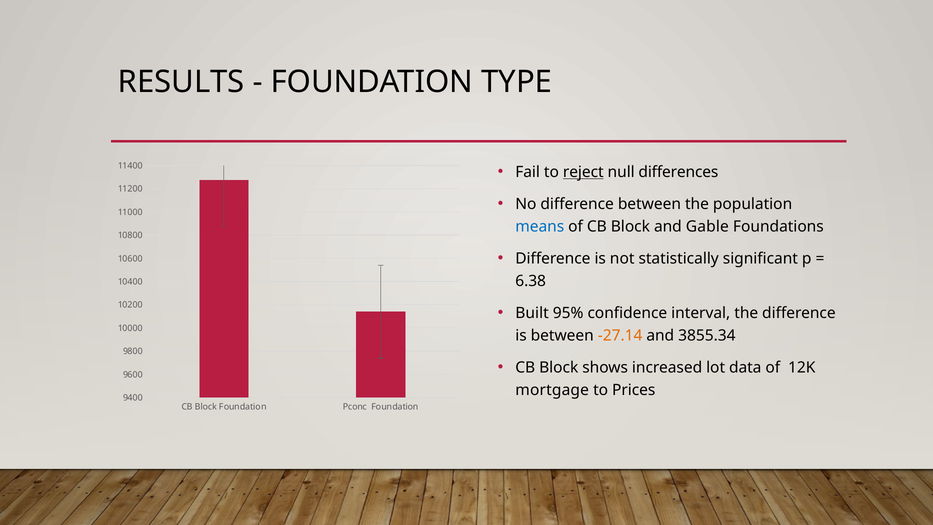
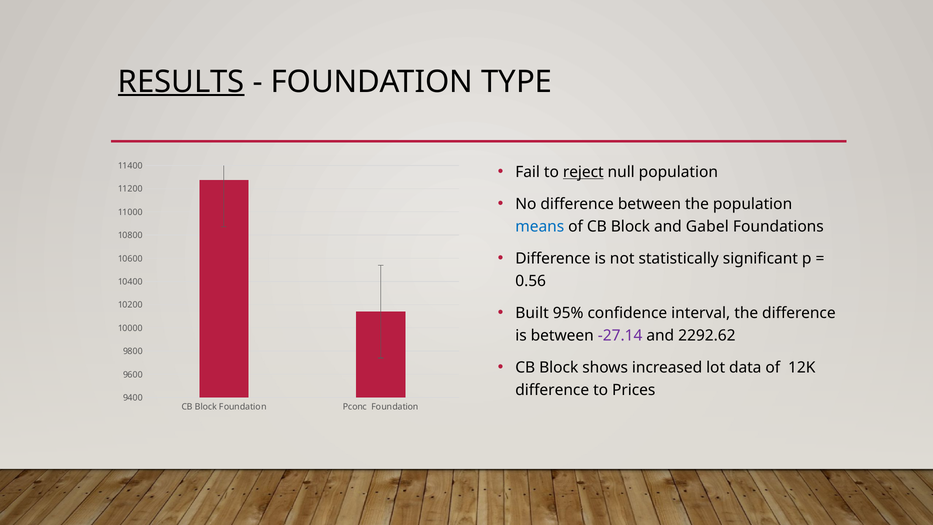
RESULTS underline: none -> present
null differences: differences -> population
Gable: Gable -> Gabel
6.38: 6.38 -> 0.56
-27.14 colour: orange -> purple
3855.34: 3855.34 -> 2292.62
mortgage at (552, 390): mortgage -> difference
